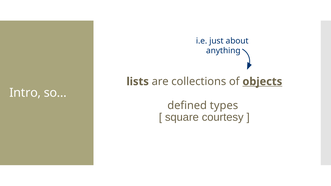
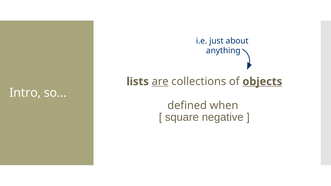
are underline: none -> present
types: types -> when
courtesy: courtesy -> negative
